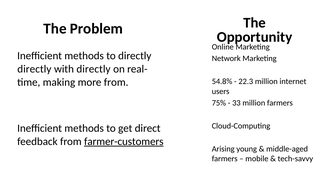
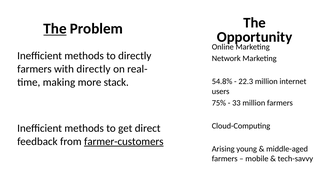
The at (55, 29) underline: none -> present
directly at (34, 69): directly -> farmers
more from: from -> stack
